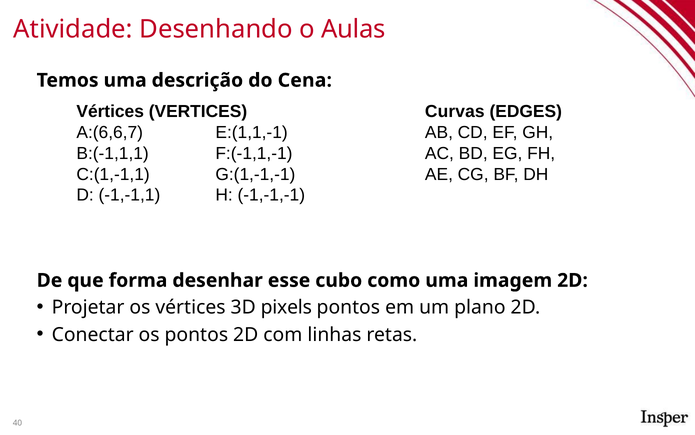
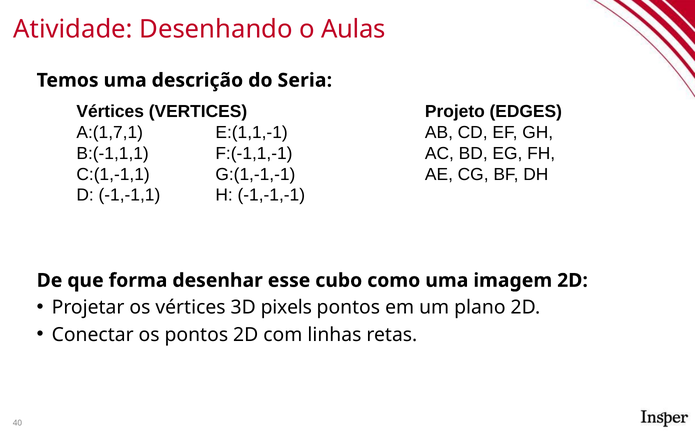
Cena: Cena -> Seria
Curvas: Curvas -> Projeto
A:(6,6,7: A:(6,6,7 -> A:(1,7,1
